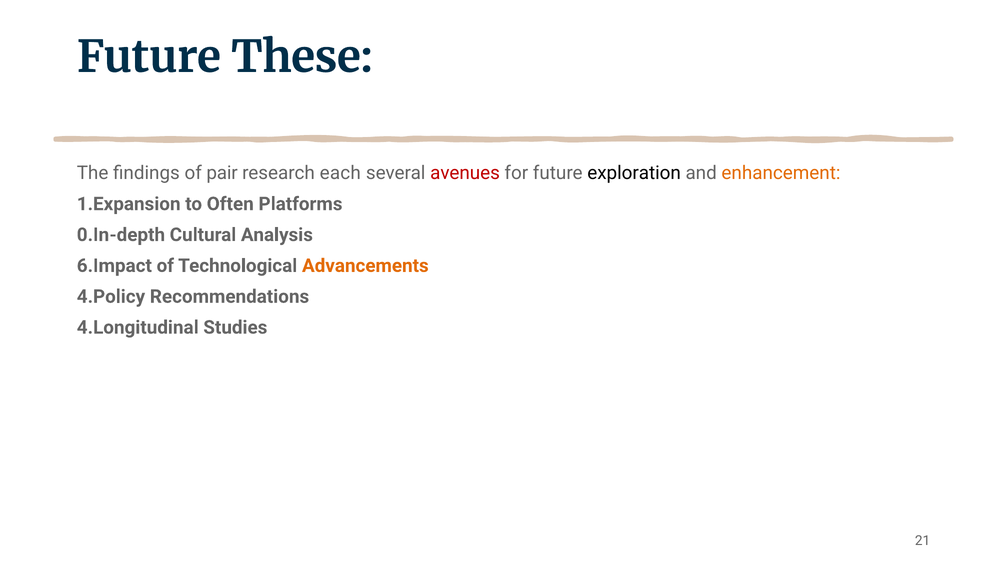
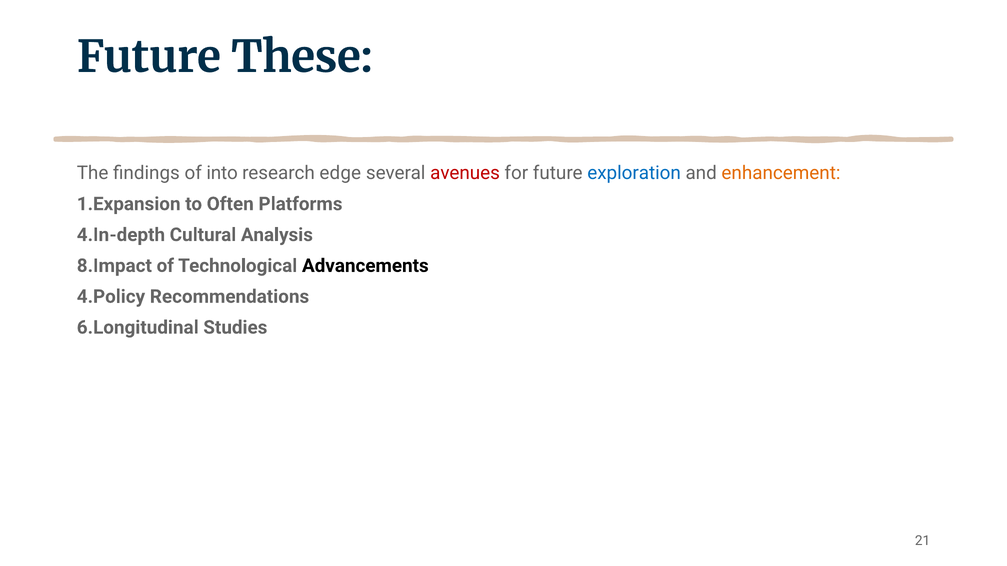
pair: pair -> into
each: each -> edge
exploration colour: black -> blue
0.In-depth: 0.In-depth -> 4.In-depth
6.Impact: 6.Impact -> 8.Impact
Advancements colour: orange -> black
4.Longitudinal: 4.Longitudinal -> 6.Longitudinal
